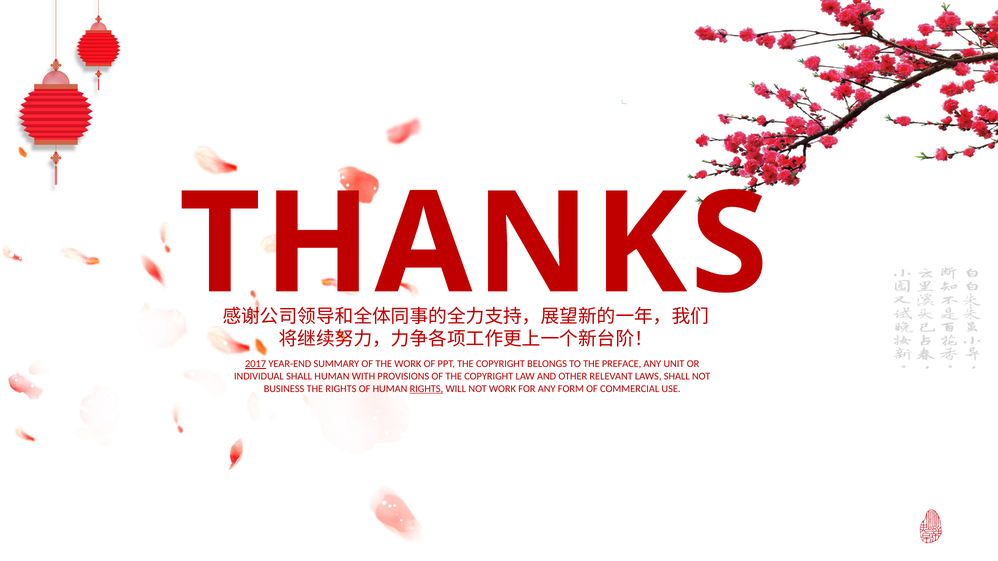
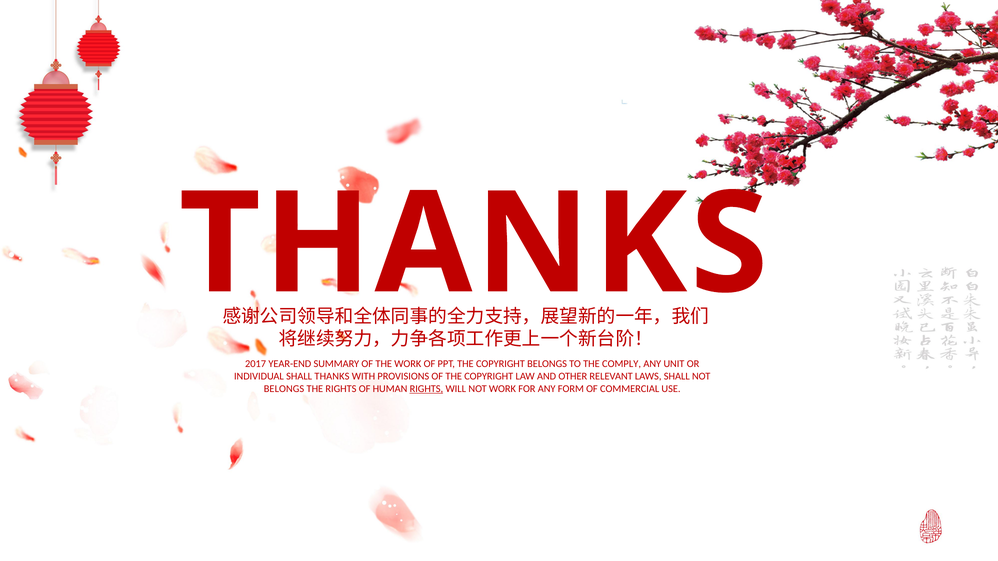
2017 underline: present -> none
PREFACE: PREFACE -> COMPLY
SHALL HUMAN: HUMAN -> THANKS
BUSINESS at (284, 389): BUSINESS -> BELONGS
